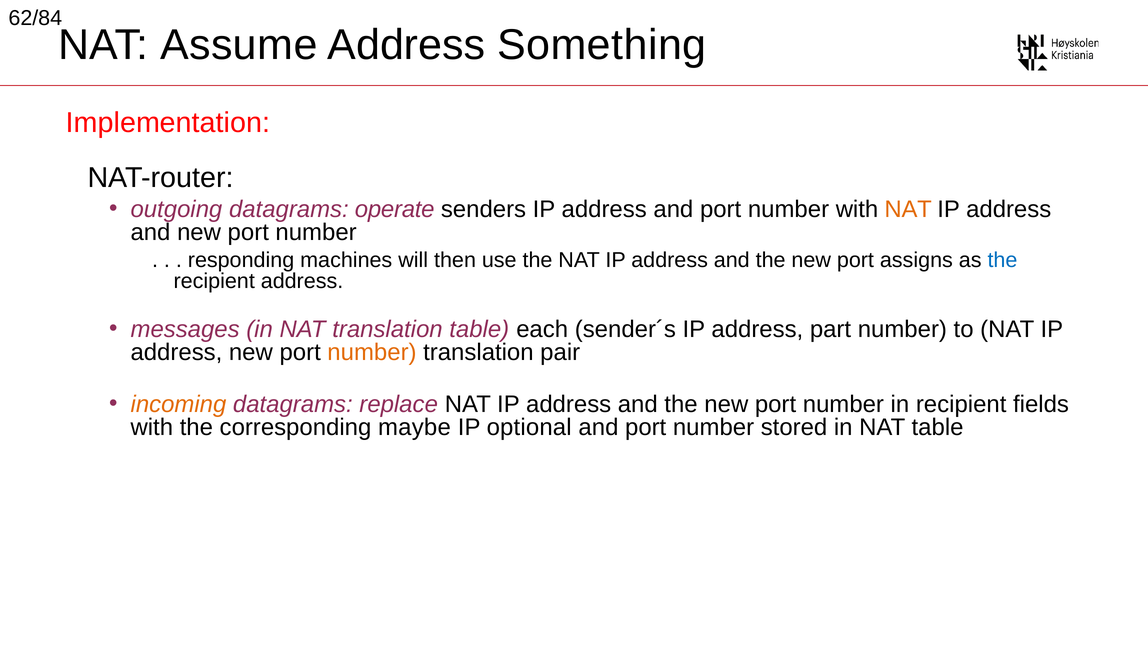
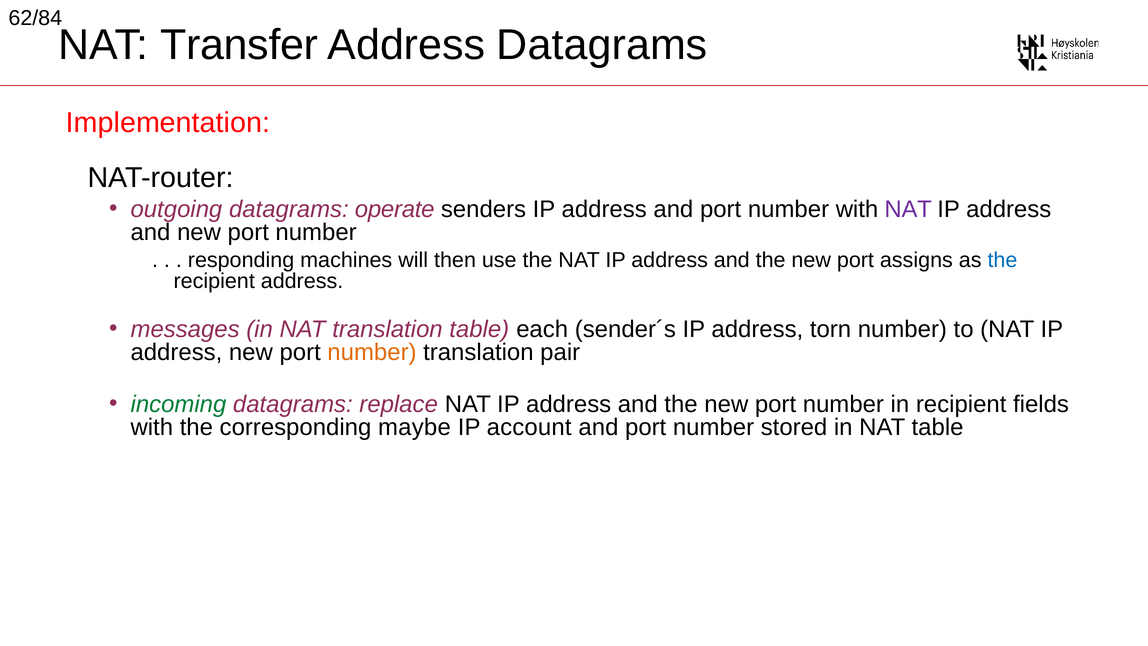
Assume: Assume -> Transfer
Address Something: Something -> Datagrams
NAT at (908, 209) colour: orange -> purple
part: part -> torn
incoming colour: orange -> green
optional: optional -> account
